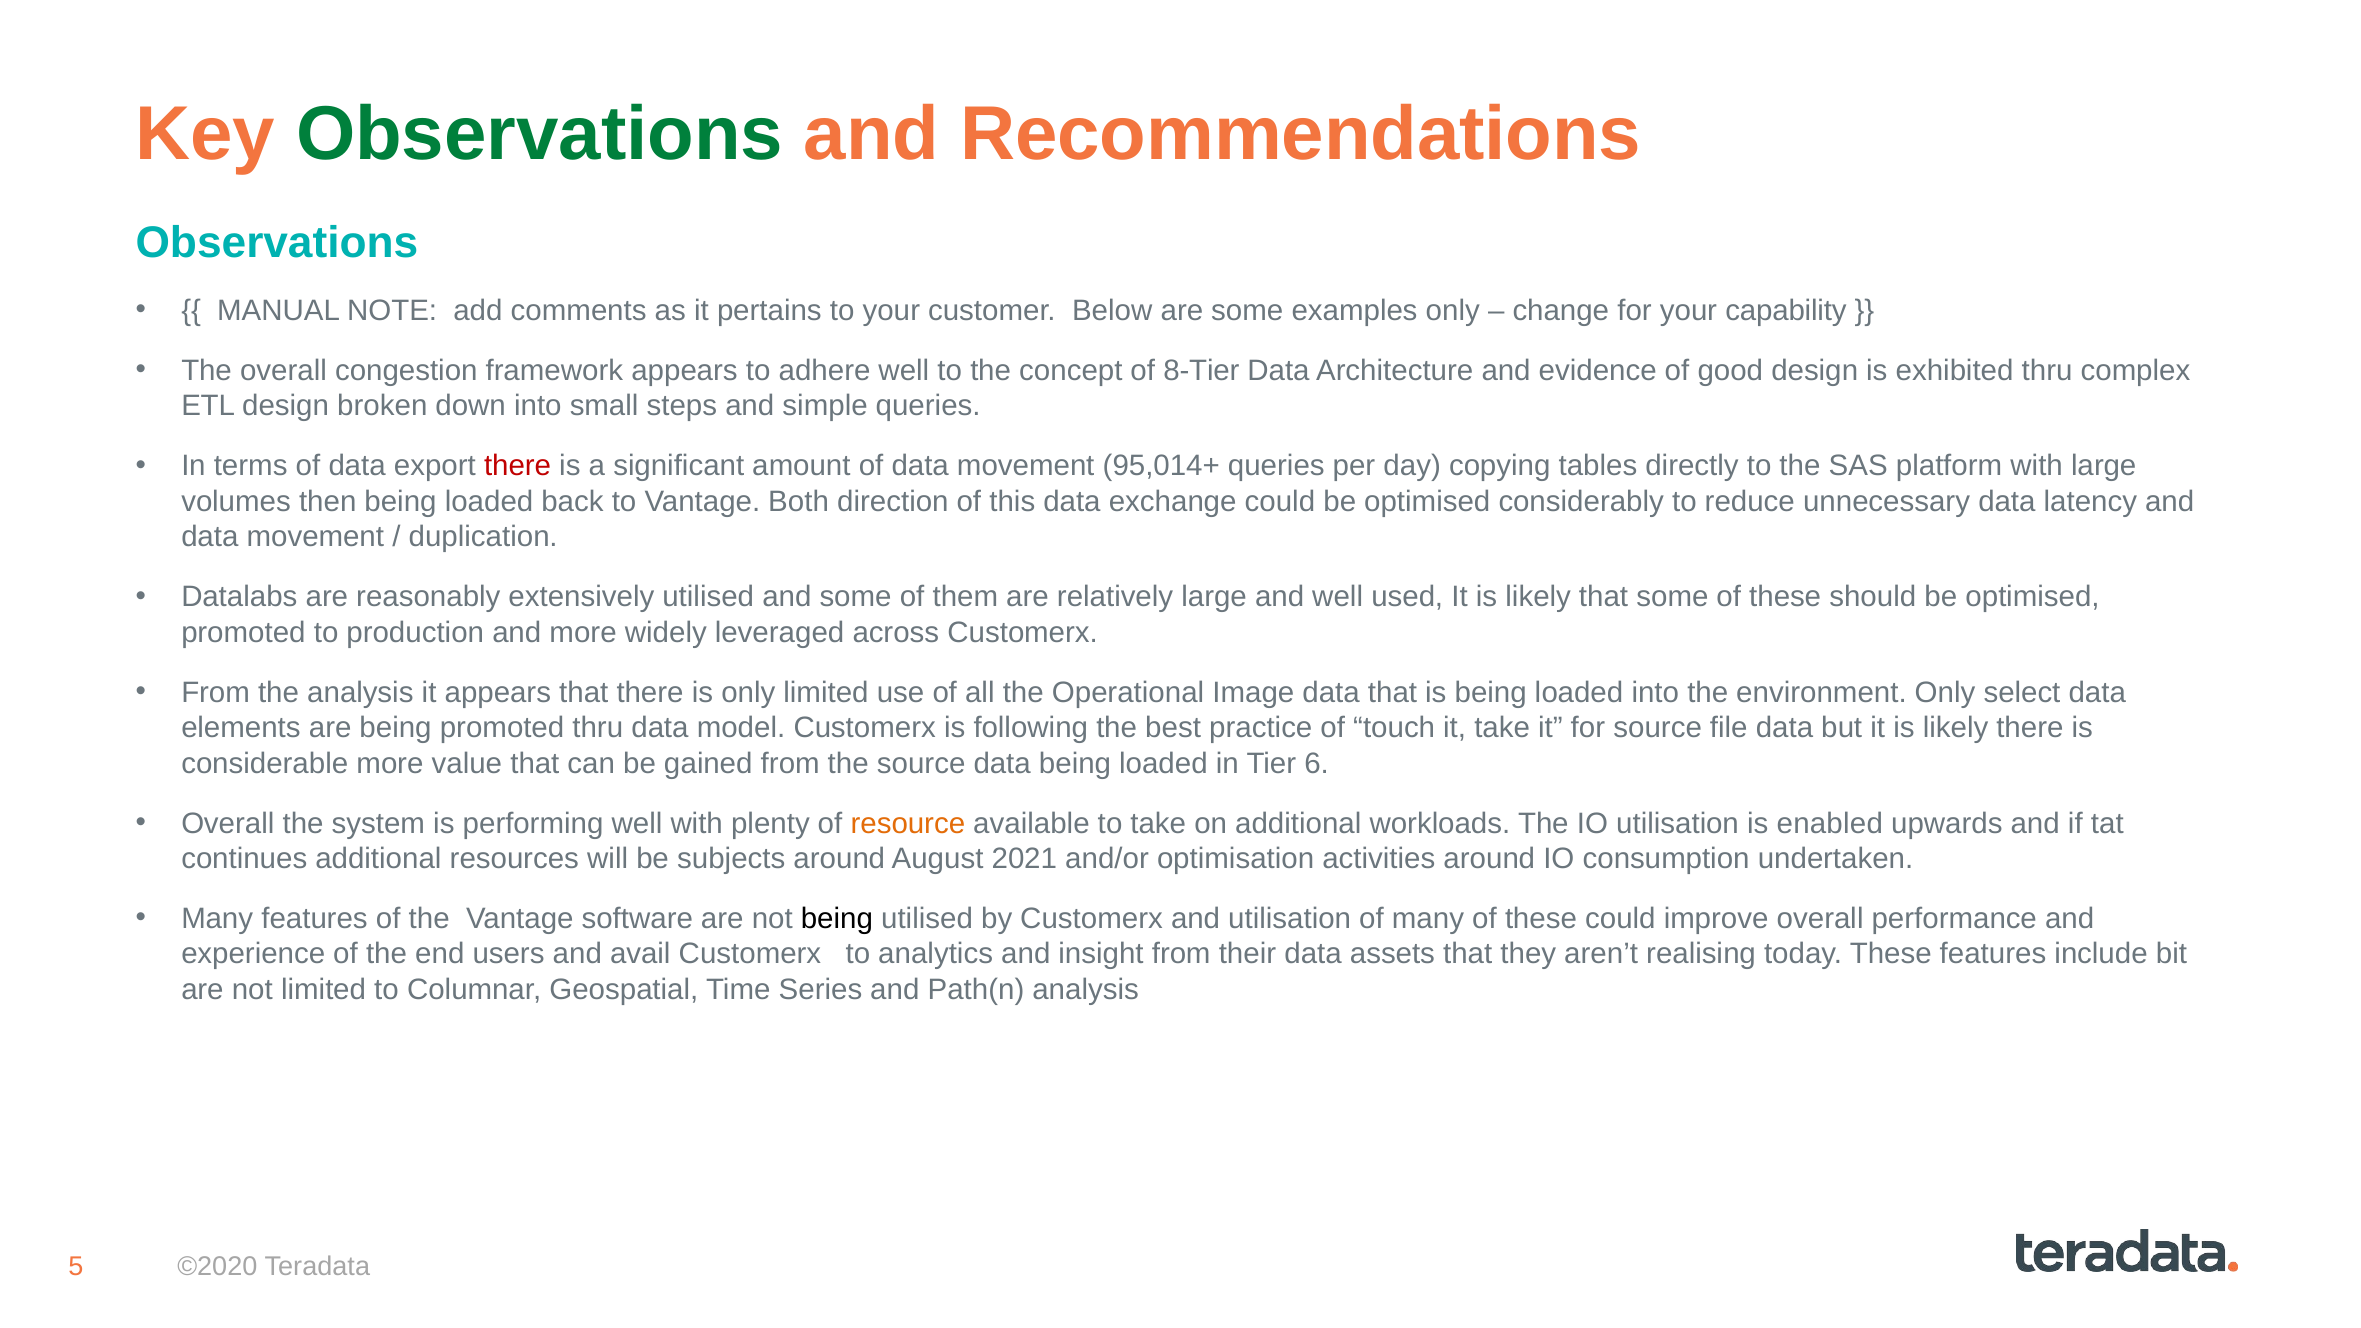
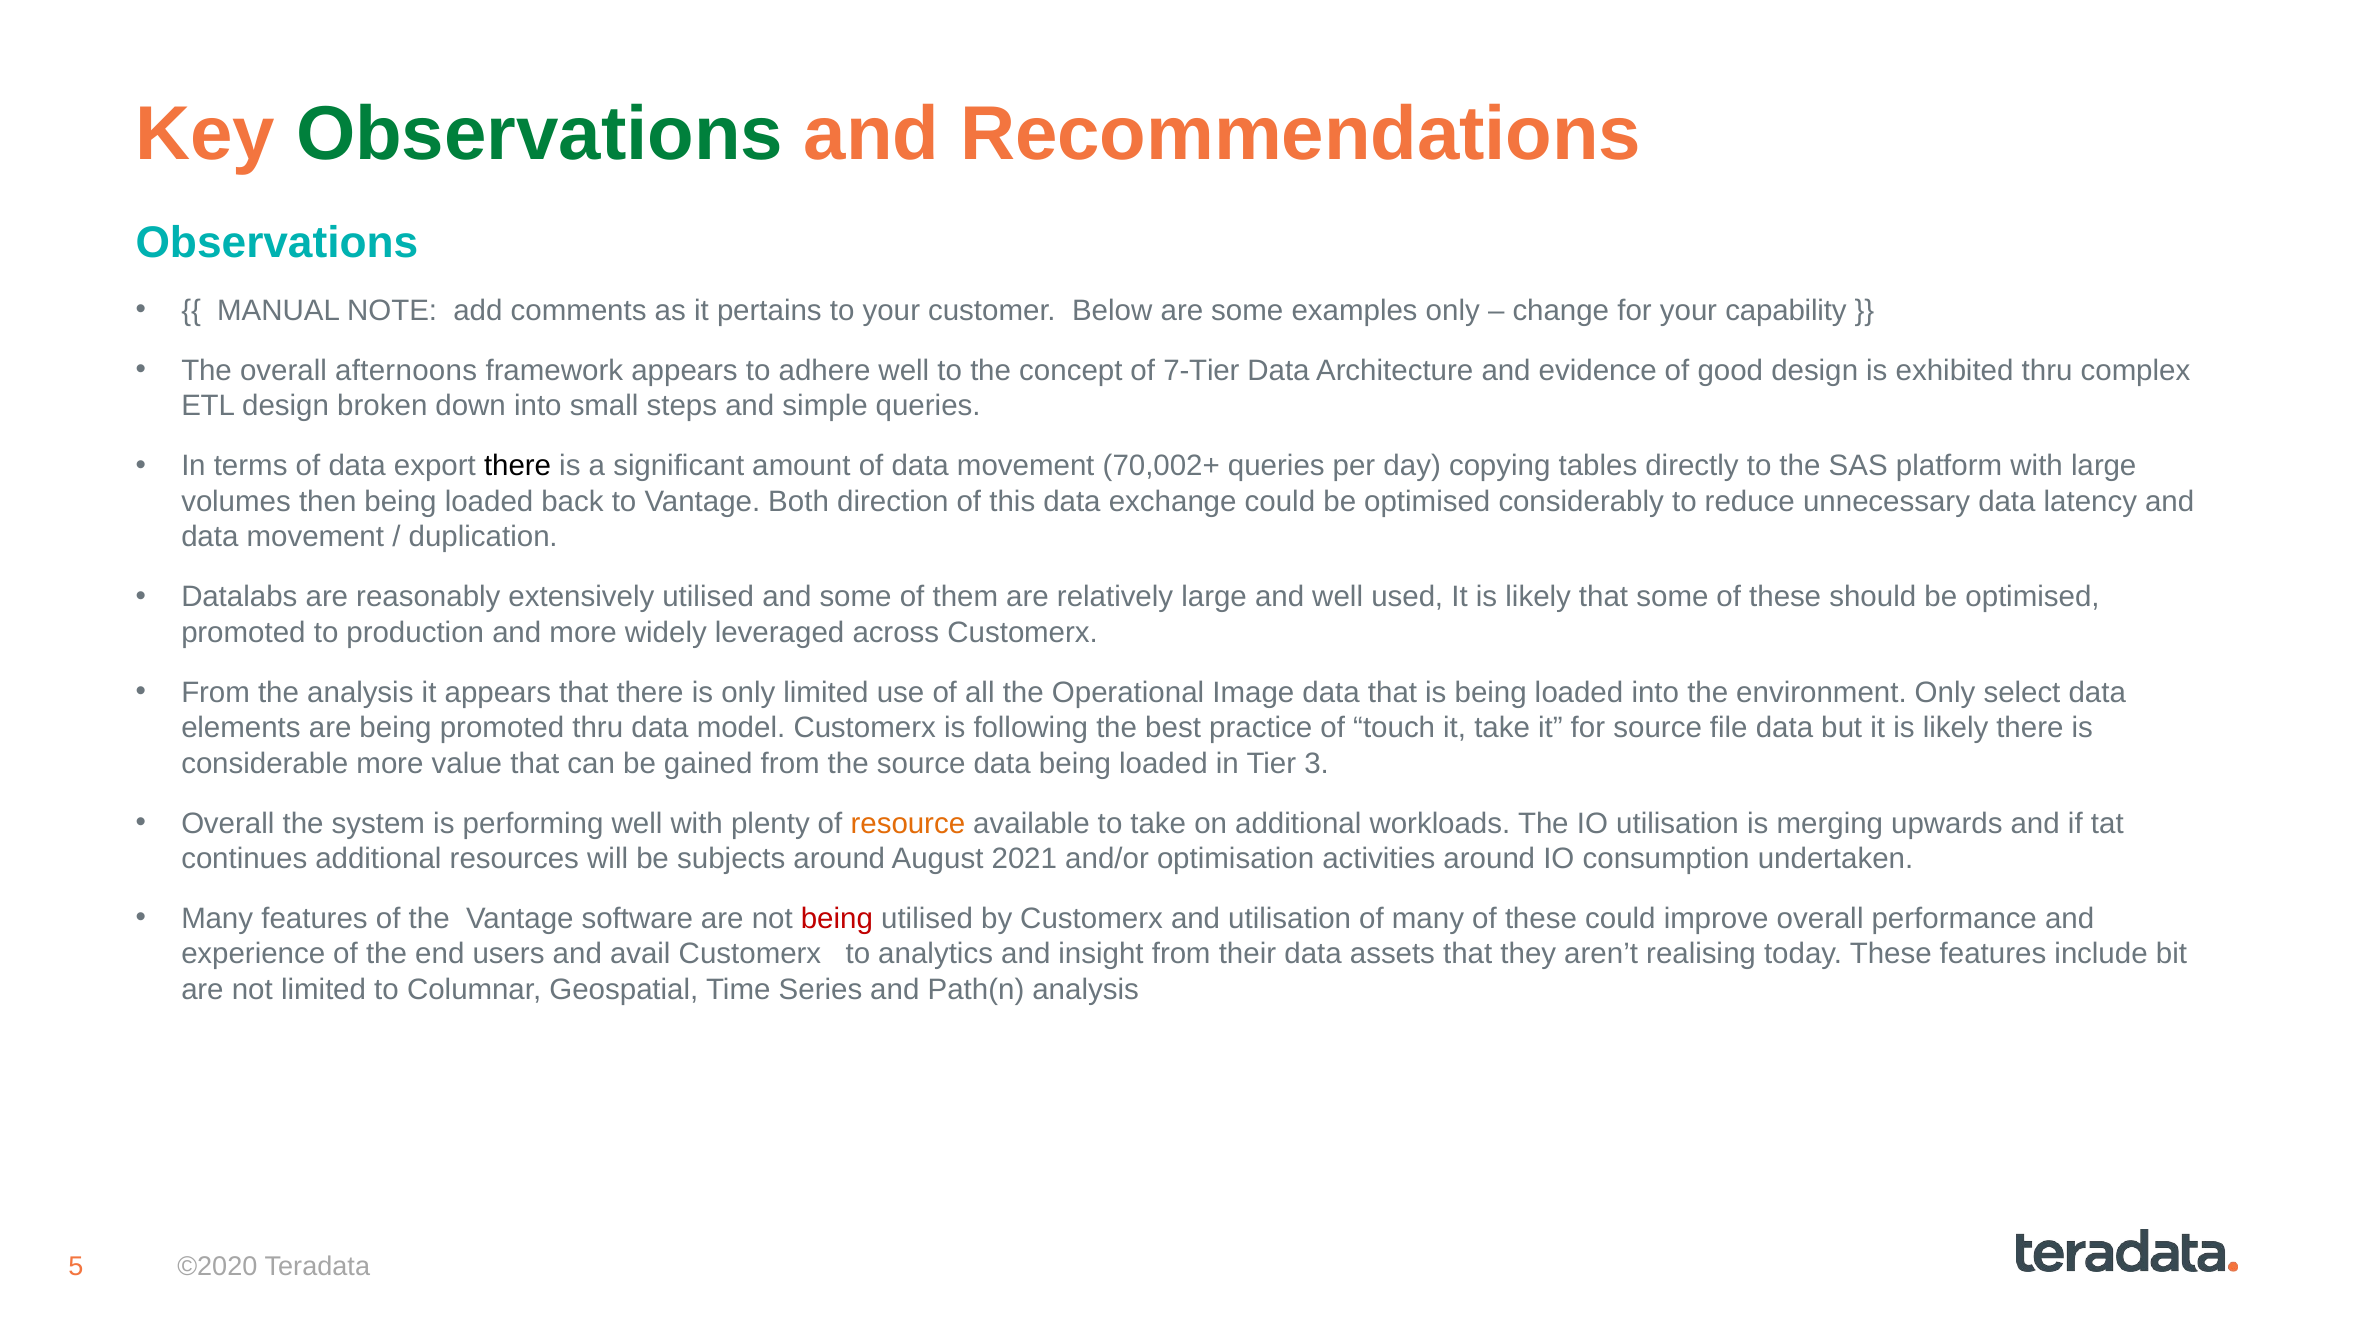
congestion: congestion -> afternoons
8-Tier: 8-Tier -> 7-Tier
there at (518, 466) colour: red -> black
95,014+: 95,014+ -> 70,002+
6: 6 -> 3
enabled: enabled -> merging
being at (837, 919) colour: black -> red
